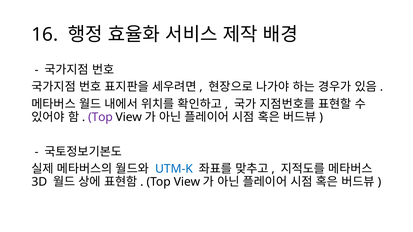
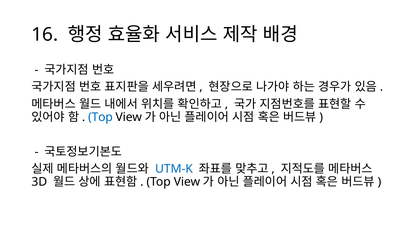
Top at (100, 117) colour: purple -> blue
